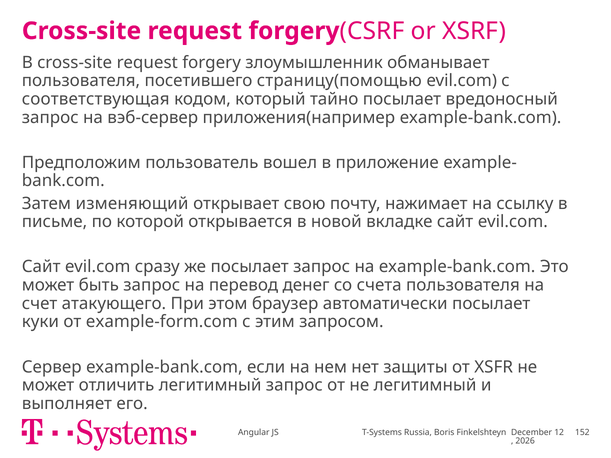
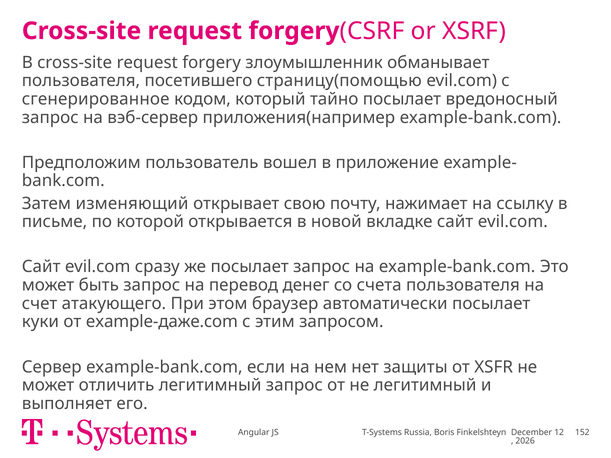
соответствующая: соответствующая -> сгенерированное
example-form.com: example-form.com -> example-даже.com
